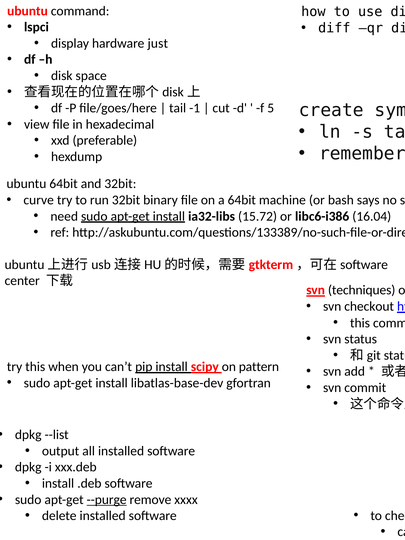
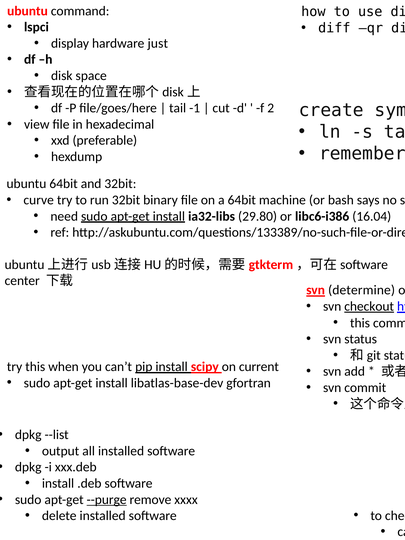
5: 5 -> 2
15.72: 15.72 -> 29.80
techniques: techniques -> determine
checkout underline: none -> present
on pattern: pattern -> current
